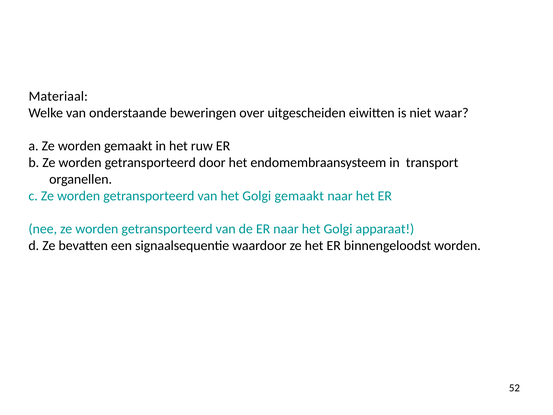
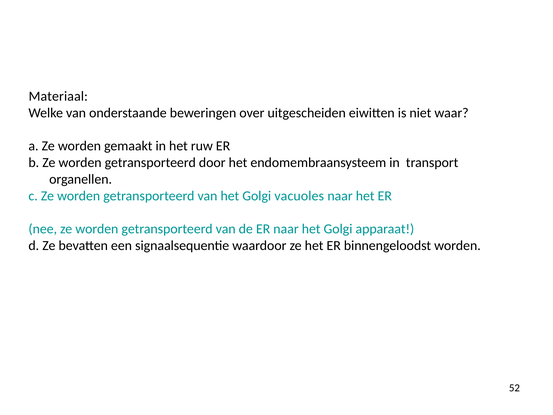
Golgi gemaakt: gemaakt -> vacuoles
